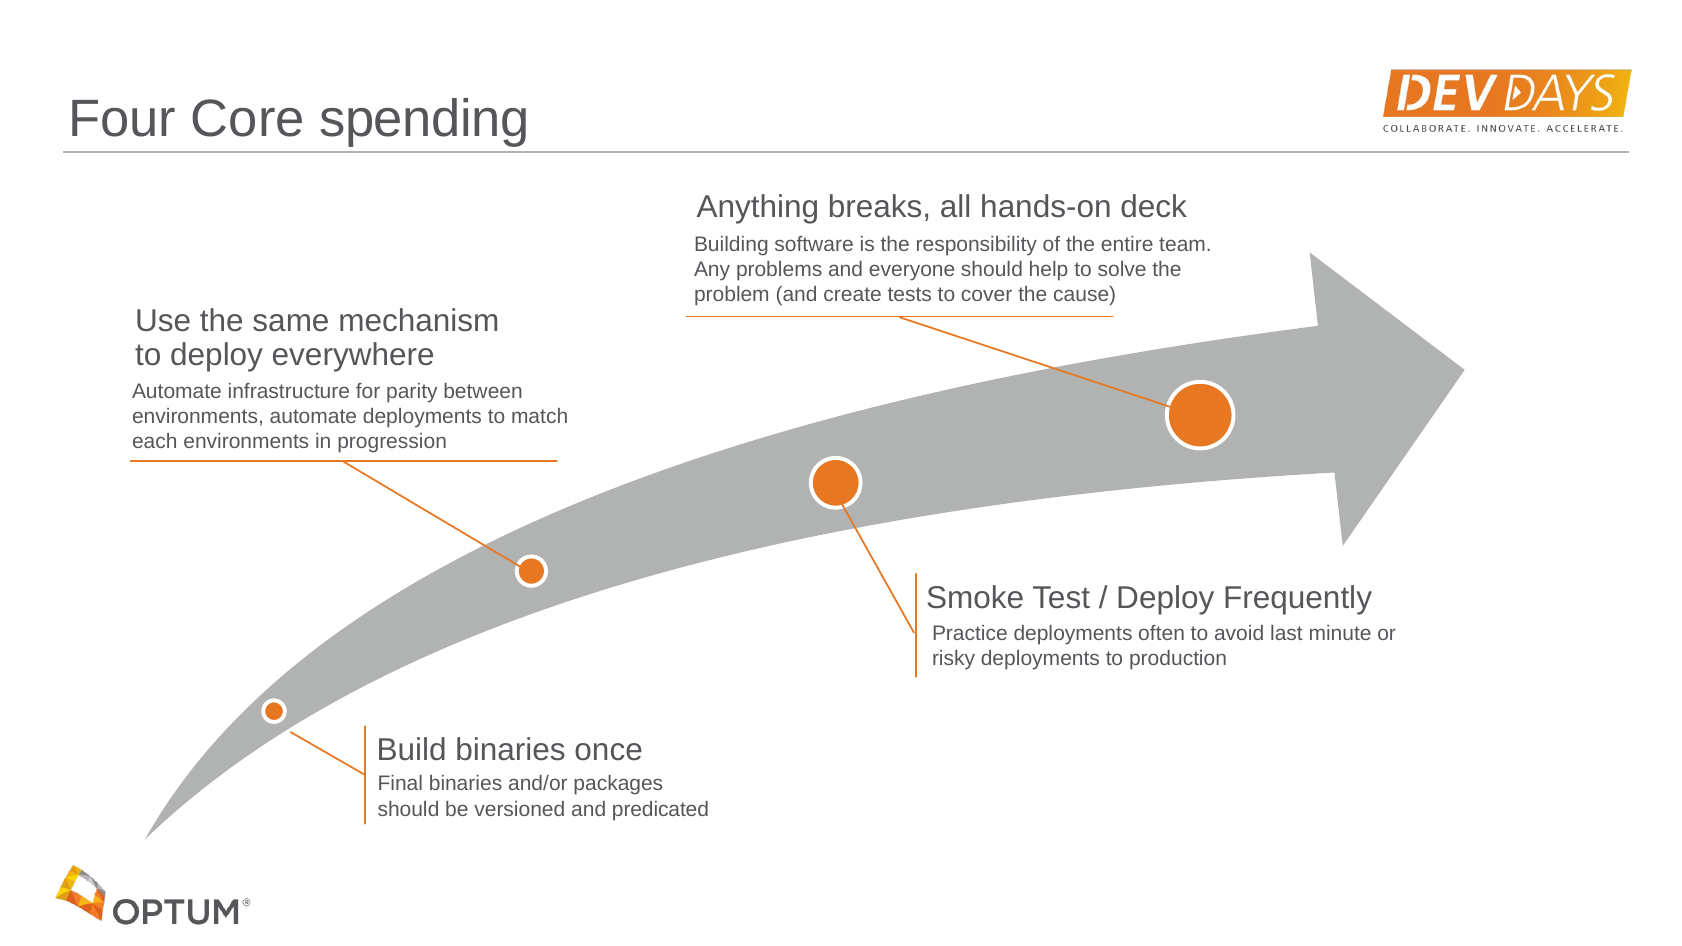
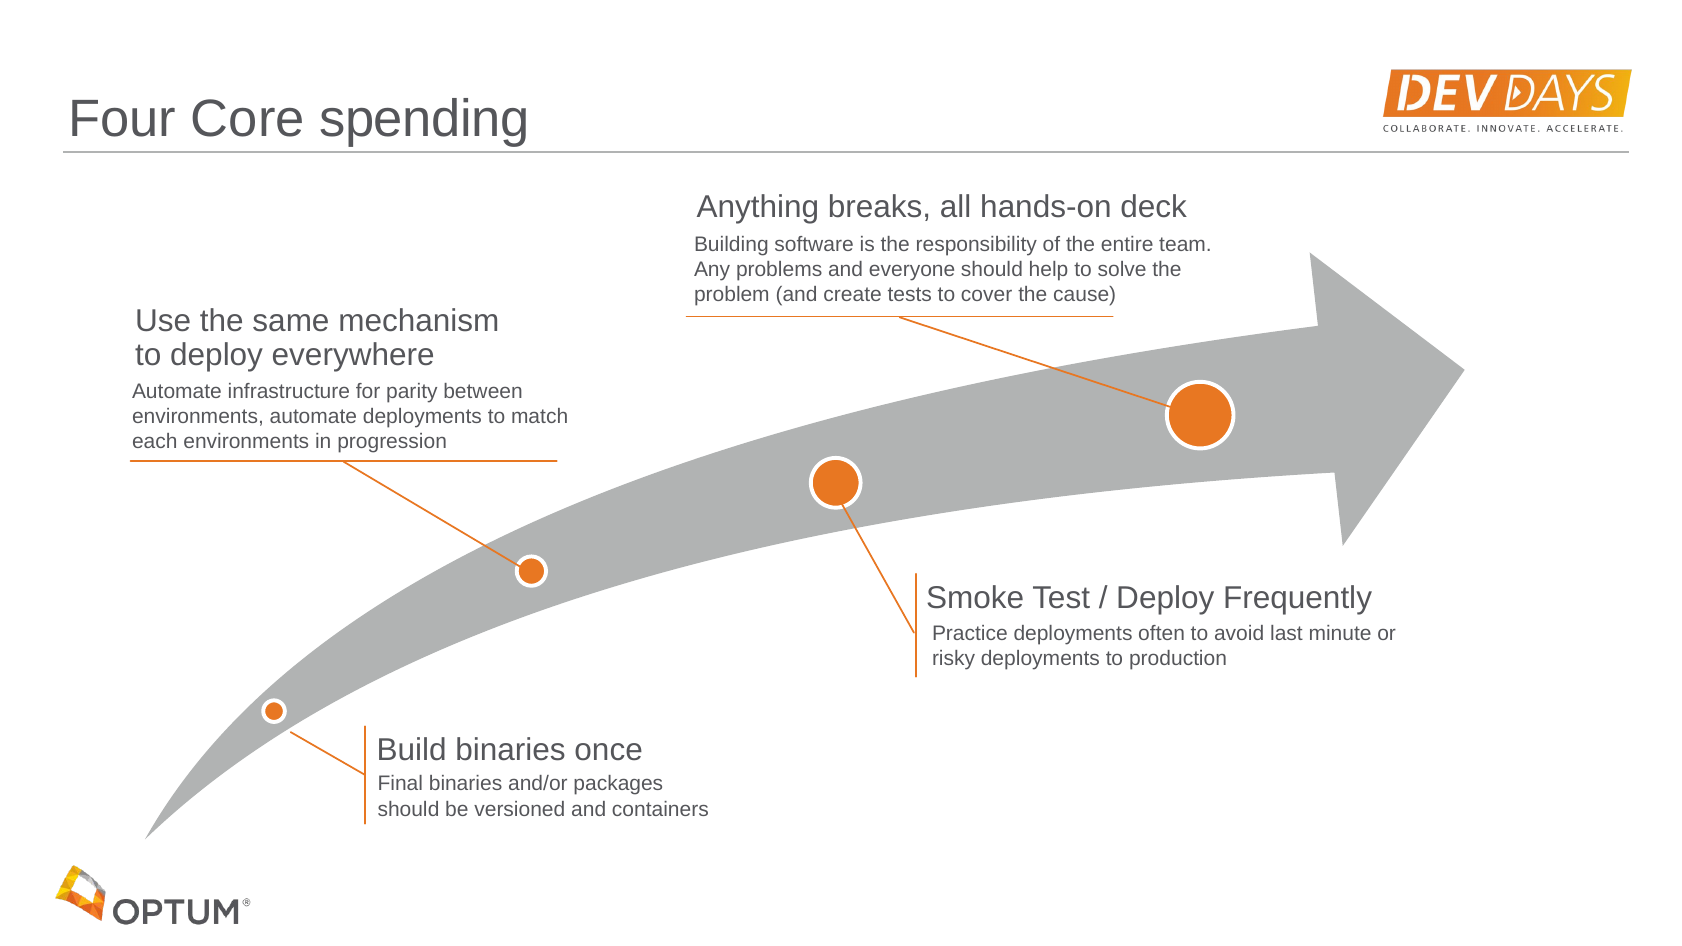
predicated: predicated -> containers
